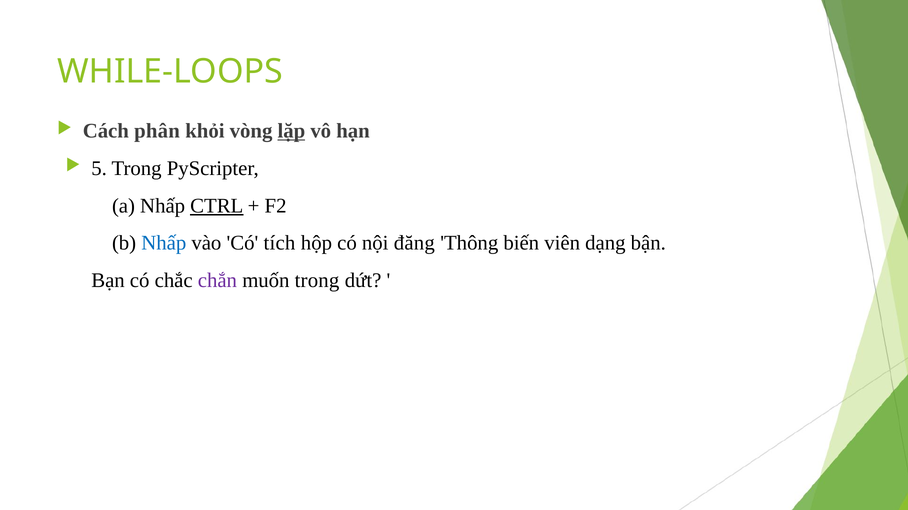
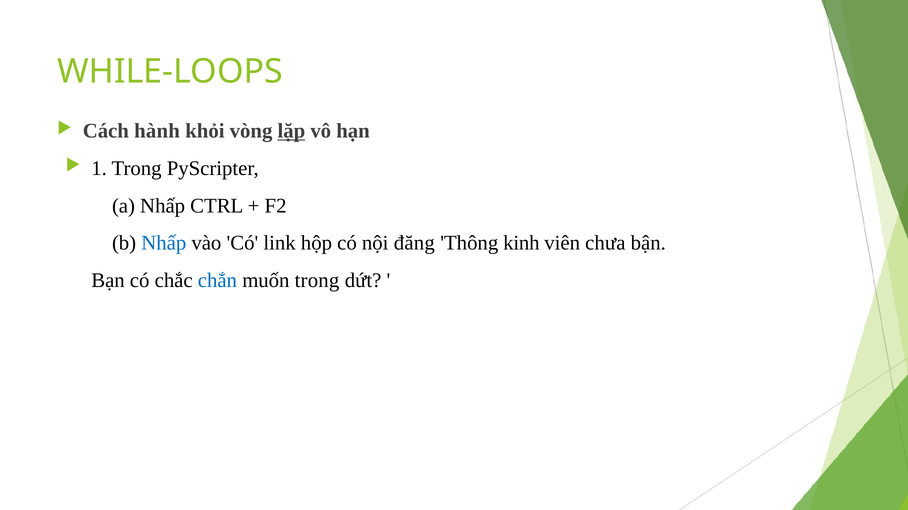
phân: phân -> hành
5: 5 -> 1
CTRL underline: present -> none
tích: tích -> link
biến: biến -> kinh
dạng: dạng -> chưa
chắn colour: purple -> blue
